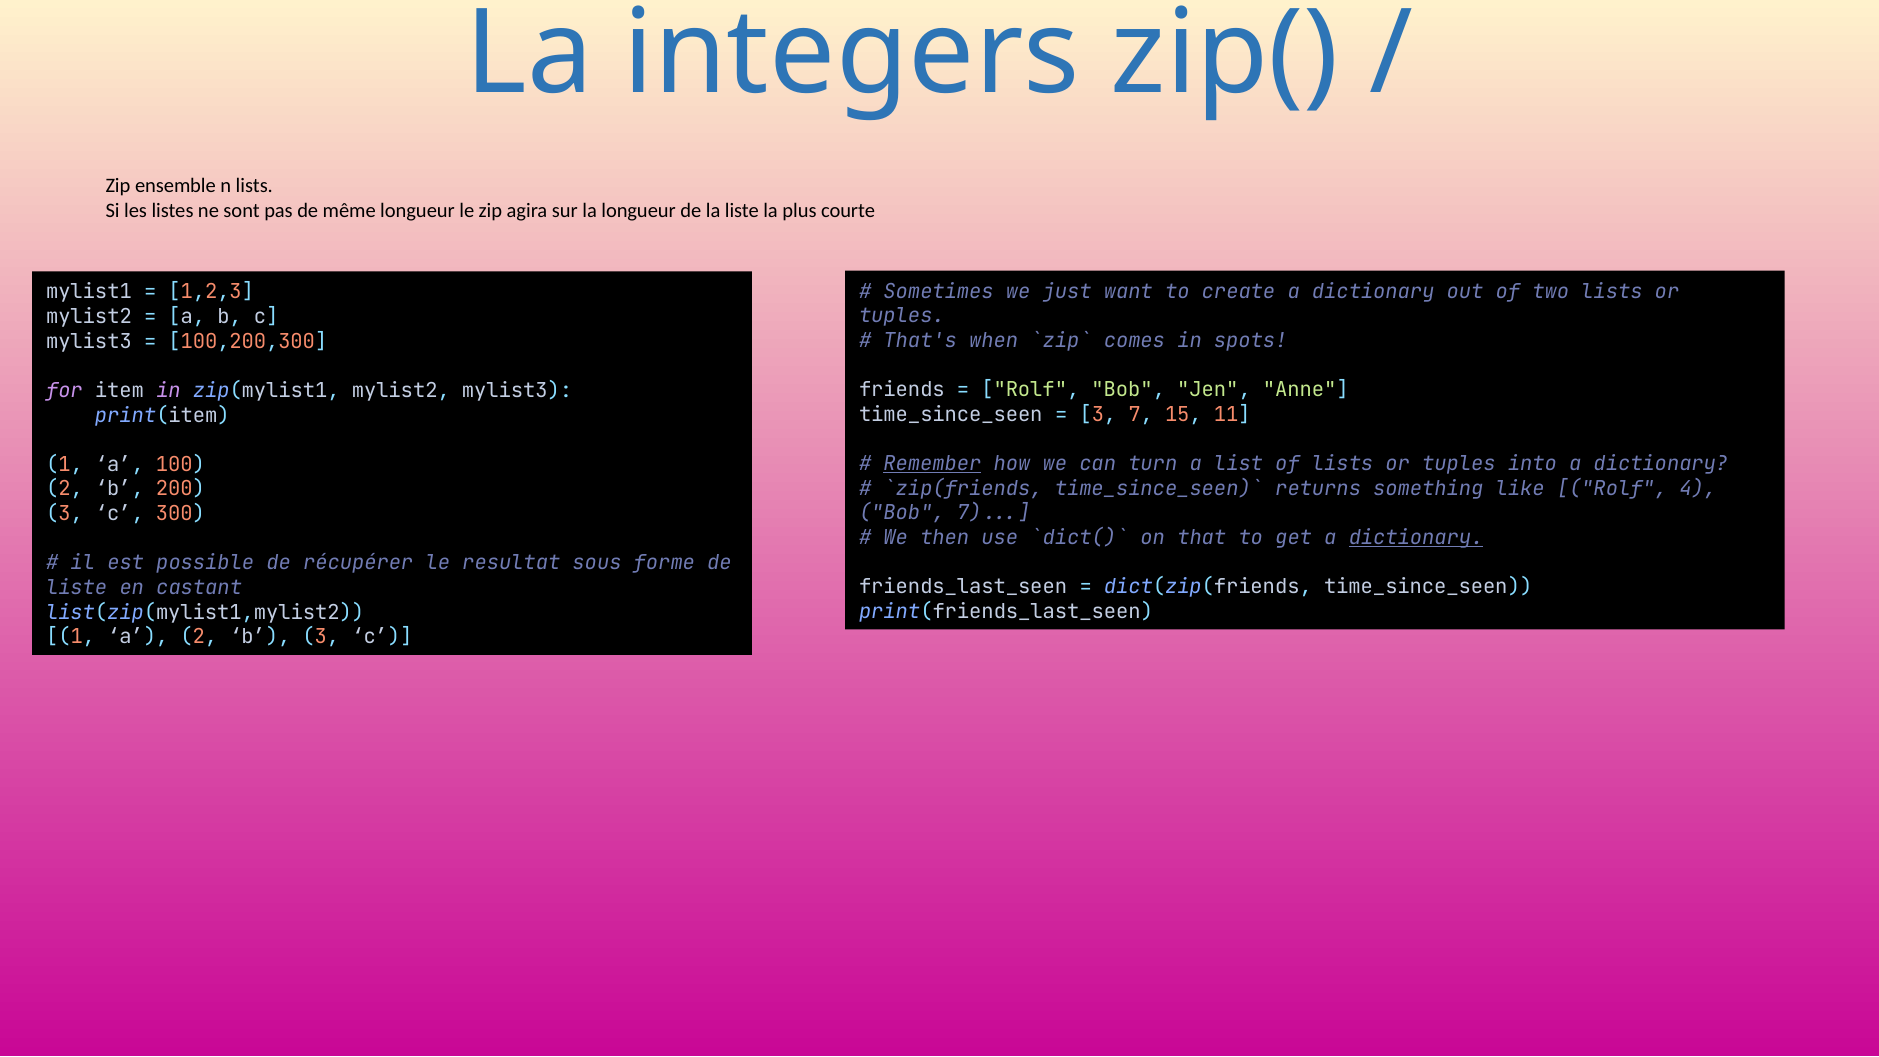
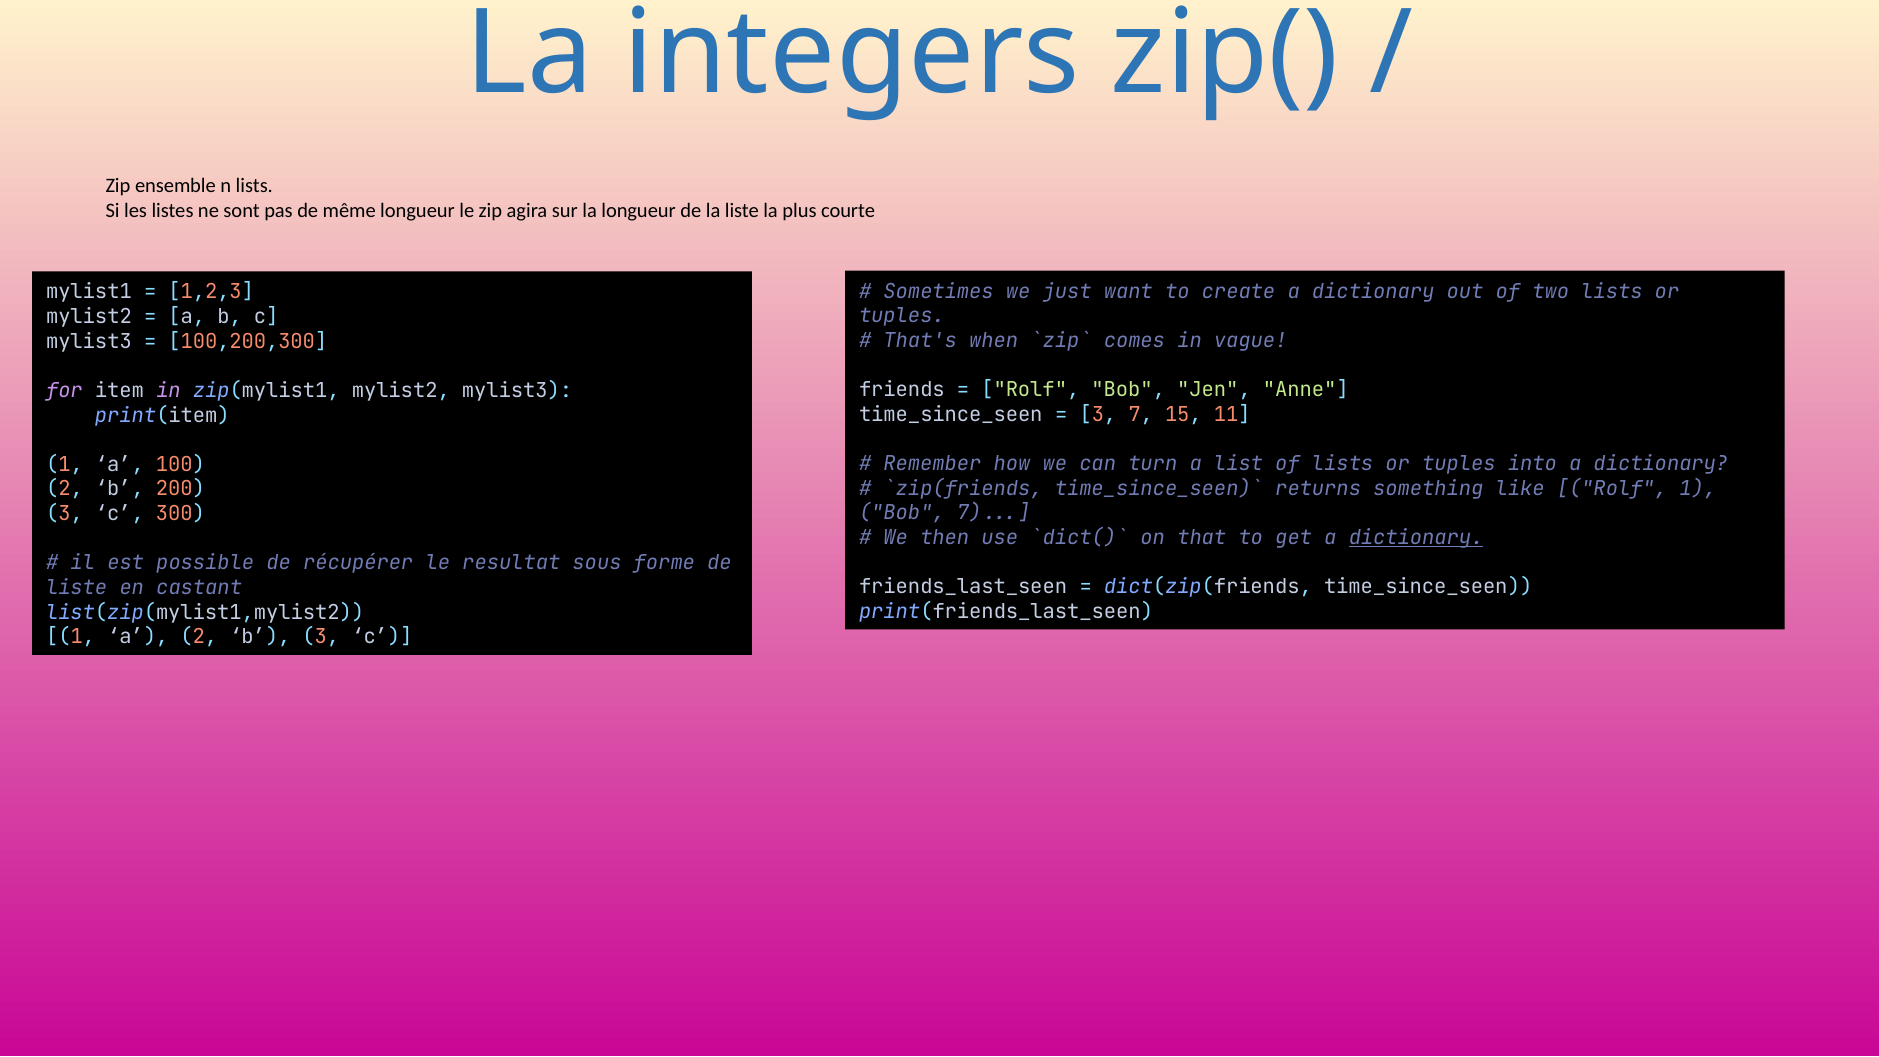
spots: spots -> vague
Remember underline: present -> none
Rolf 4: 4 -> 1
